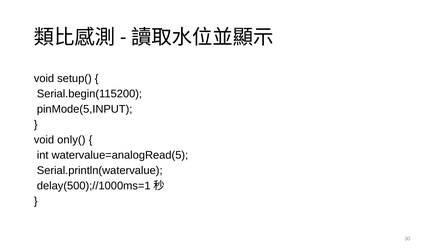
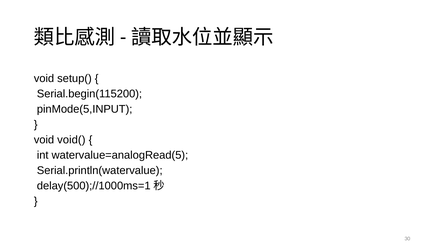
only(: only( -> void(
